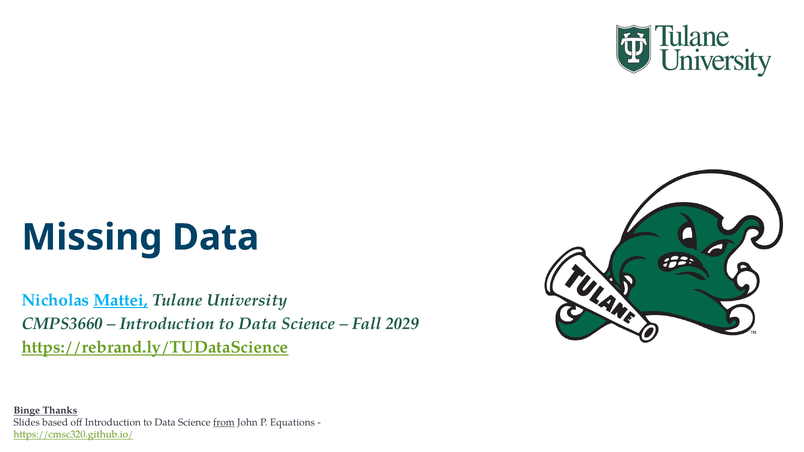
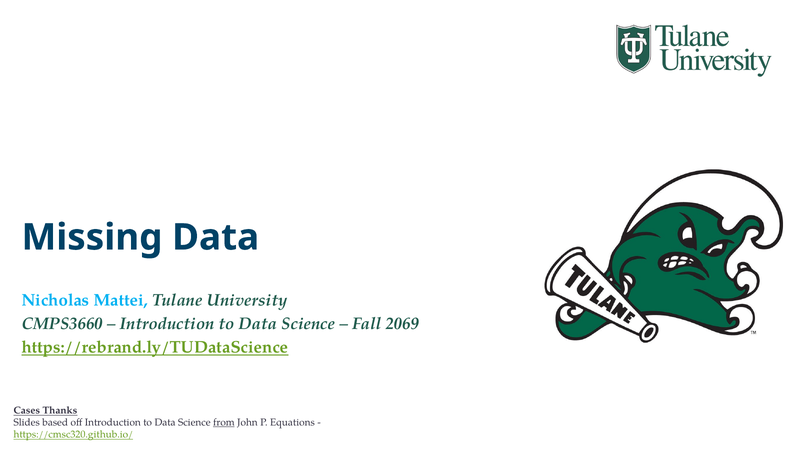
Mattei underline: present -> none
2029: 2029 -> 2069
Binge: Binge -> Cases
